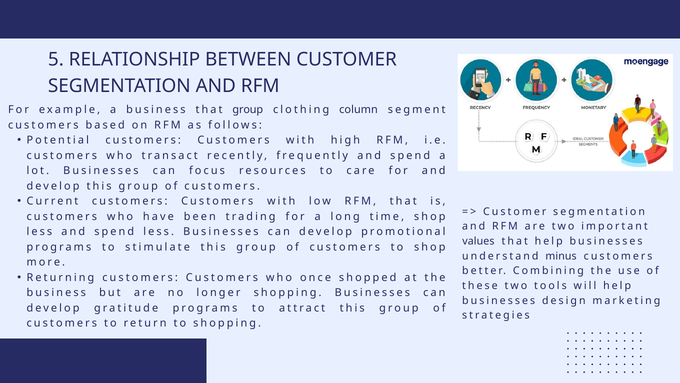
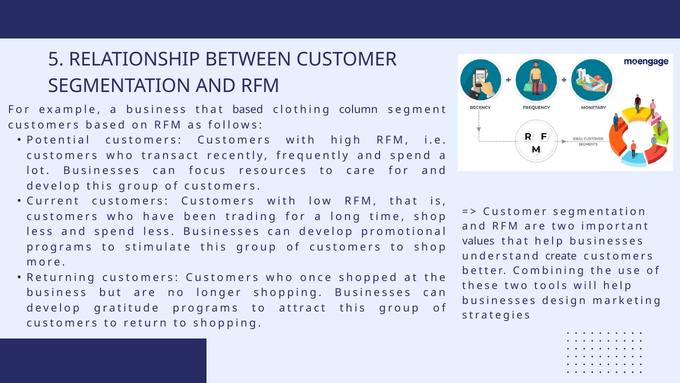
that group: group -> based
minus: minus -> create
